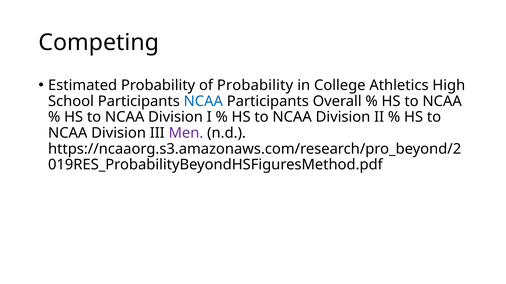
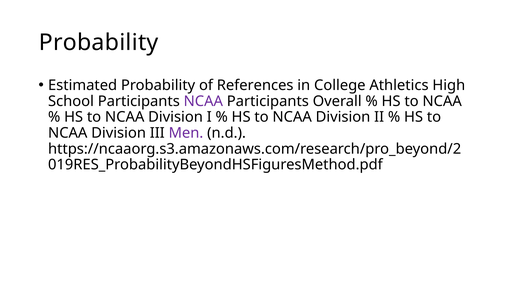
Competing at (99, 43): Competing -> Probability
of Probability: Probability -> References
NCAA at (203, 101) colour: blue -> purple
